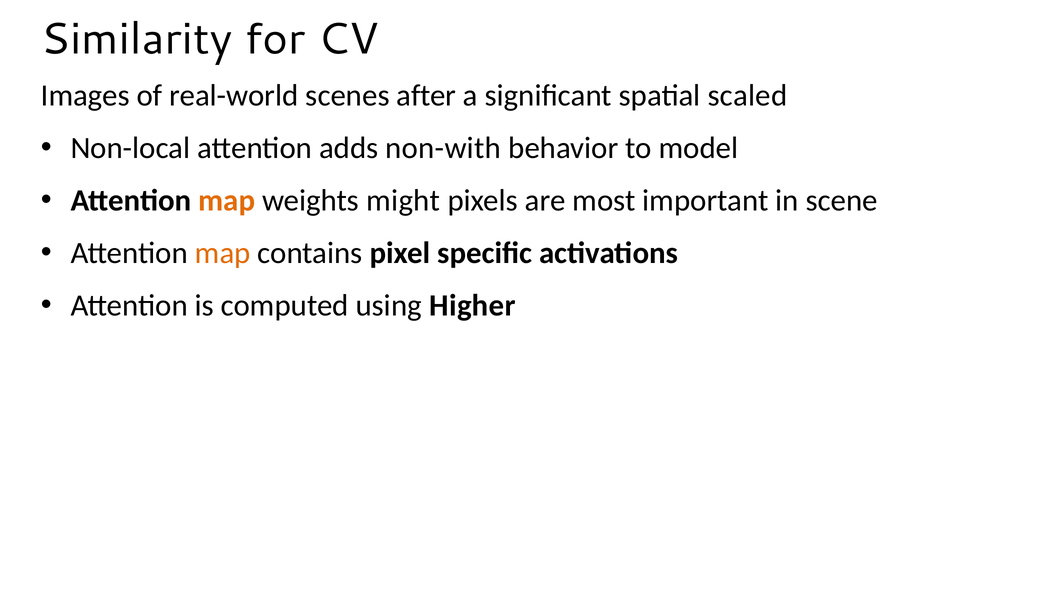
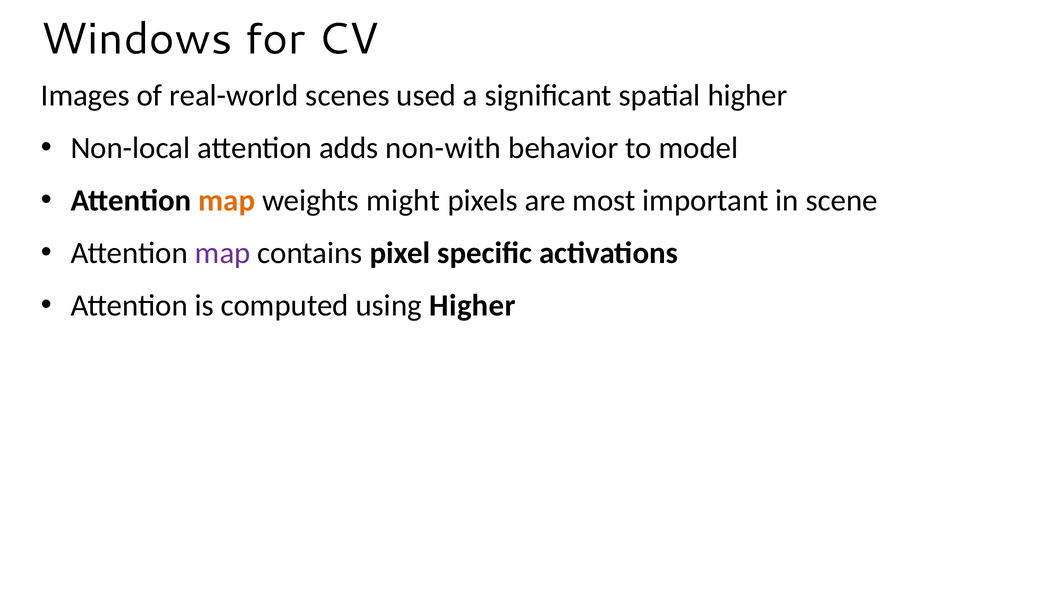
Similarity: Similarity -> Windows
after: after -> used
spatial scaled: scaled -> higher
map at (223, 253) colour: orange -> purple
